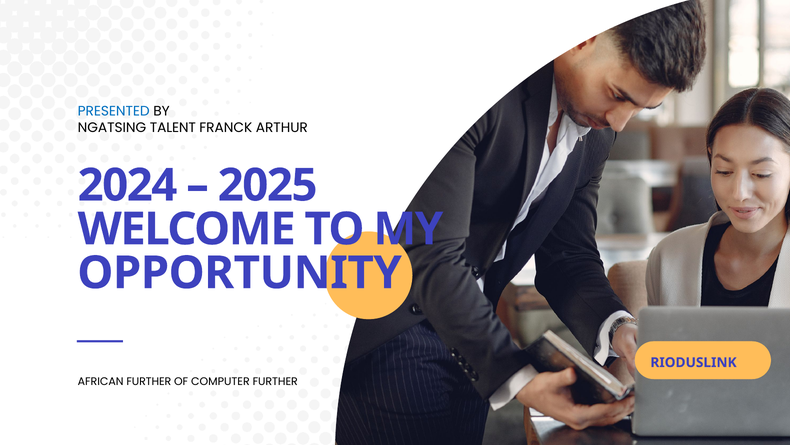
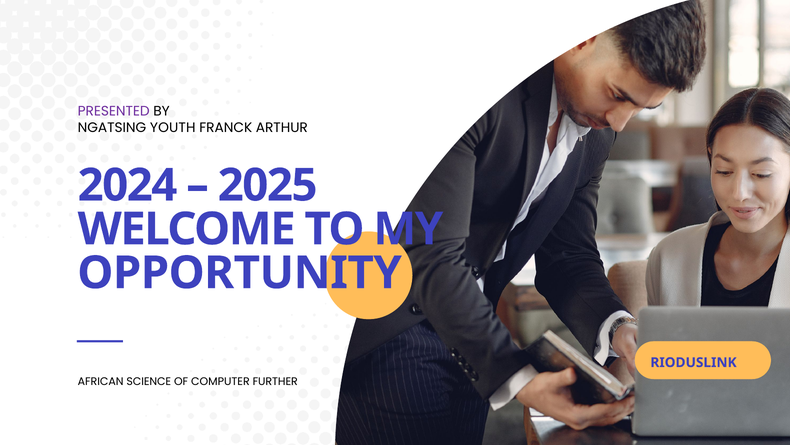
PRESENTED colour: blue -> purple
TALENT: TALENT -> YOUTH
AFRICAN FURTHER: FURTHER -> SCIENCE
